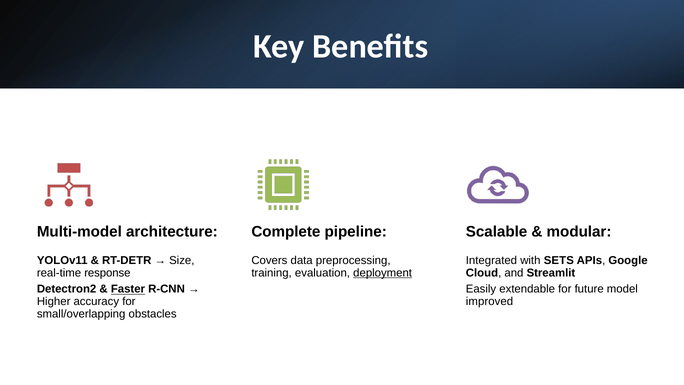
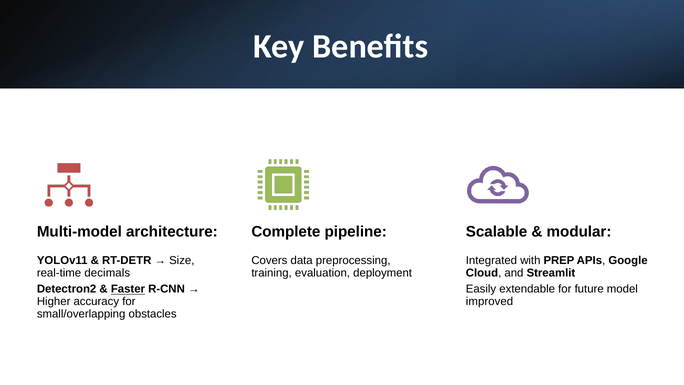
SETS: SETS -> PREP
response: response -> decimals
deployment underline: present -> none
